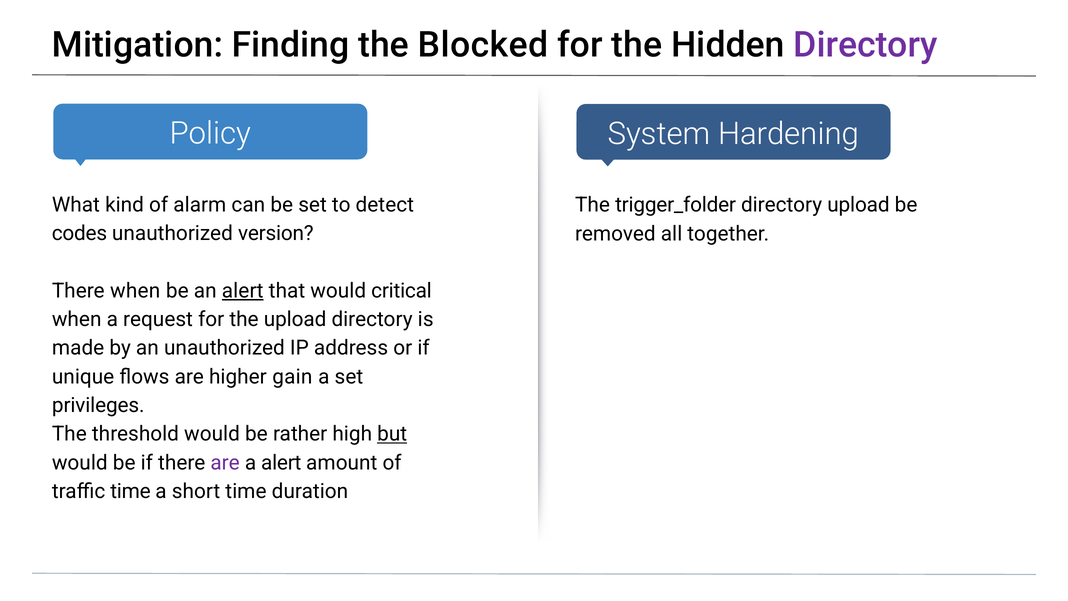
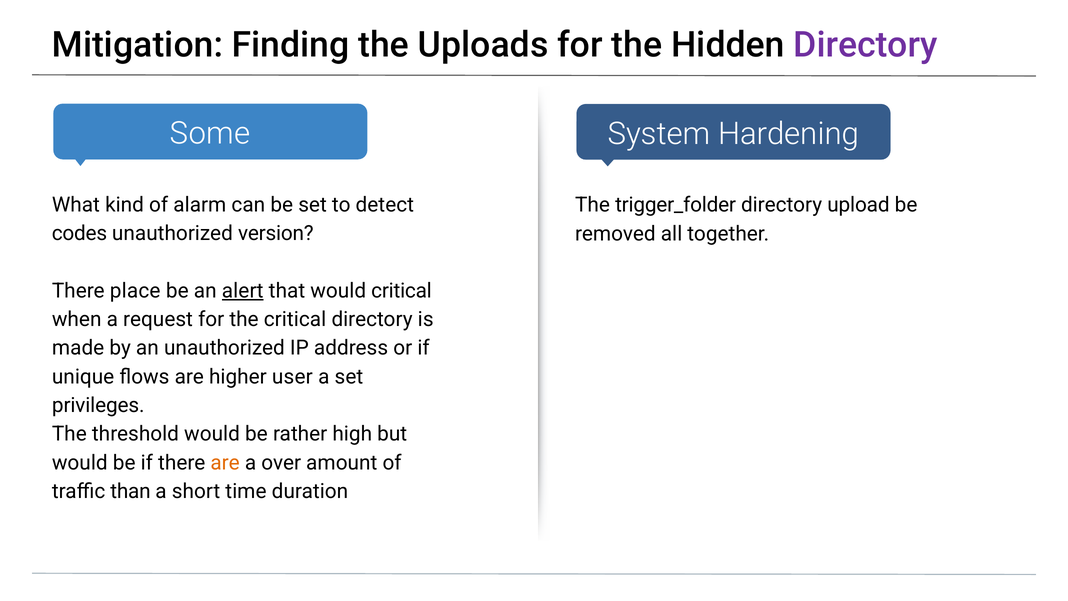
Blocked: Blocked -> Uploads
Policy: Policy -> Some
There when: when -> place
the upload: upload -> critical
gain: gain -> user
but underline: present -> none
are at (225, 462) colour: purple -> orange
a alert: alert -> over
traffic time: time -> than
